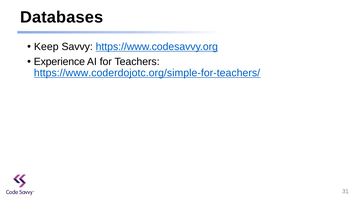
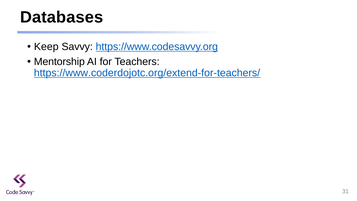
Experience: Experience -> Mentorship
https://www.coderdojotc.org/simple-for-teachers/: https://www.coderdojotc.org/simple-for-teachers/ -> https://www.coderdojotc.org/extend-for-teachers/
